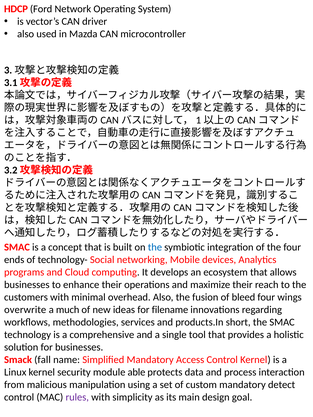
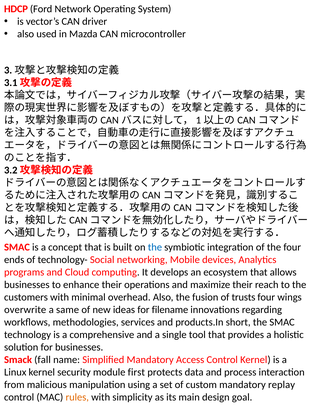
bleed: bleed -> trusts
much: much -> same
able: able -> first
detect: detect -> replay
rules colour: purple -> orange
